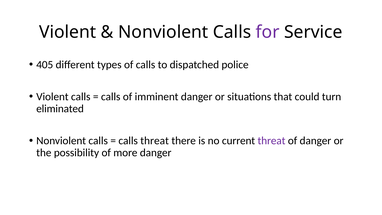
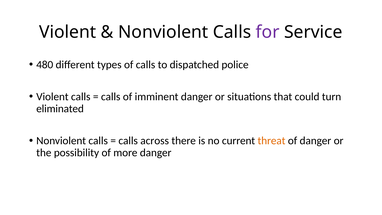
405: 405 -> 480
calls threat: threat -> across
threat at (272, 141) colour: purple -> orange
